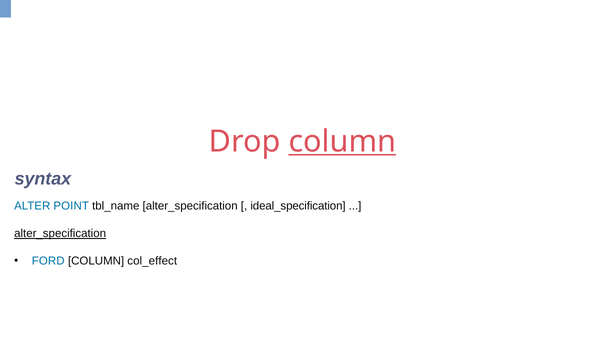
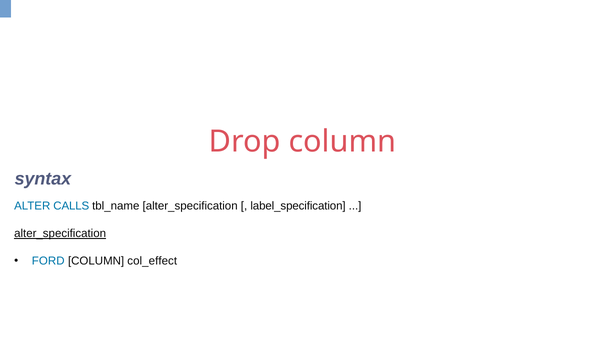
column at (342, 142) underline: present -> none
POINT: POINT -> CALLS
ideal_specification: ideal_specification -> label_specification
